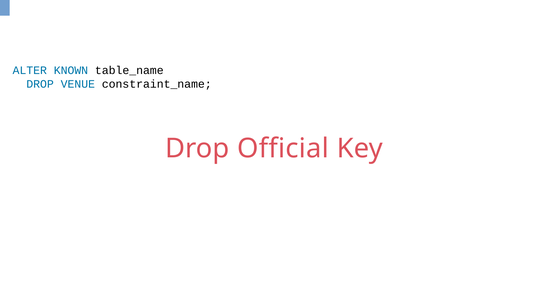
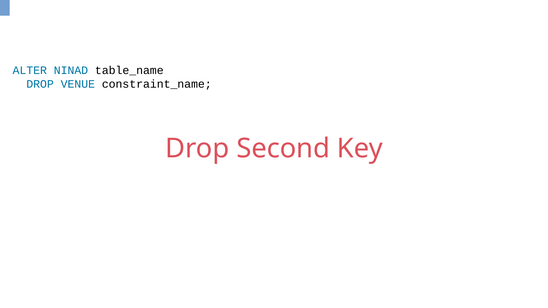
KNOWN: KNOWN -> NINAD
Official: Official -> Second
